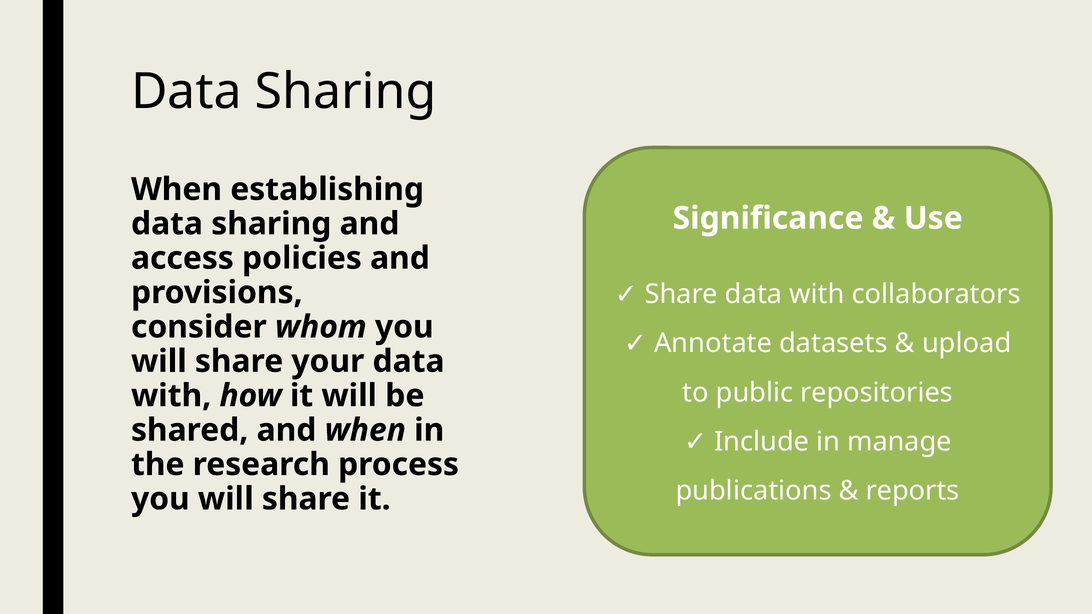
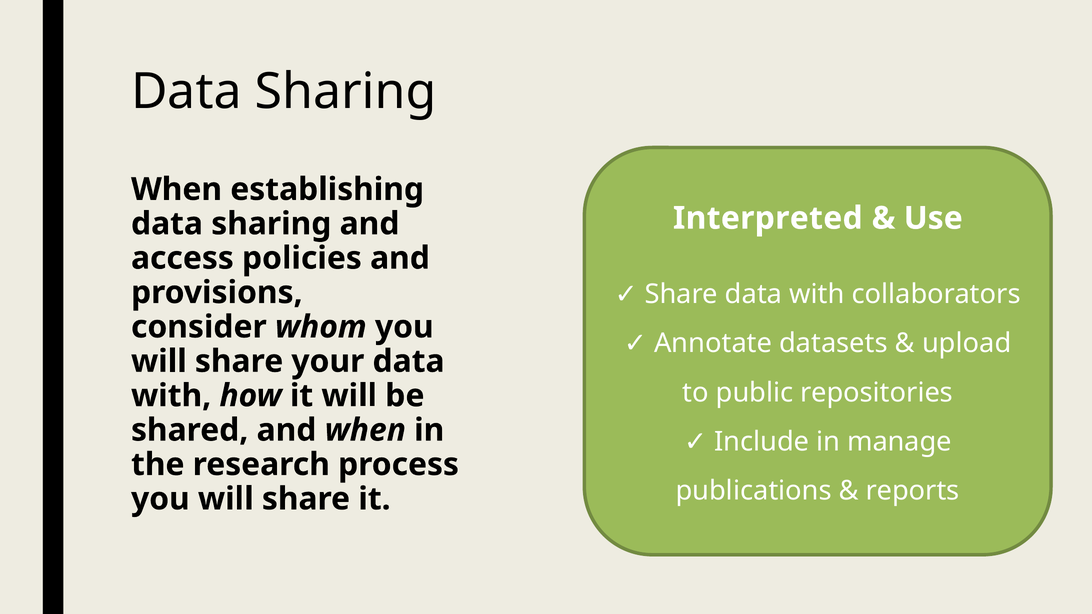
Significance: Significance -> Interpreted
